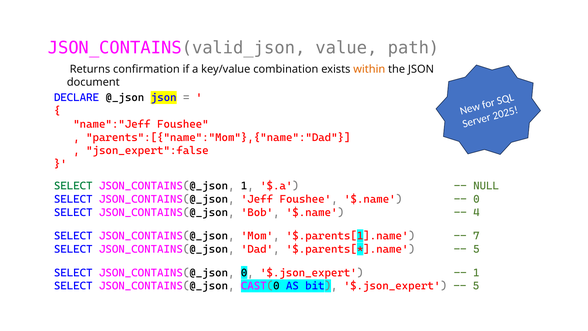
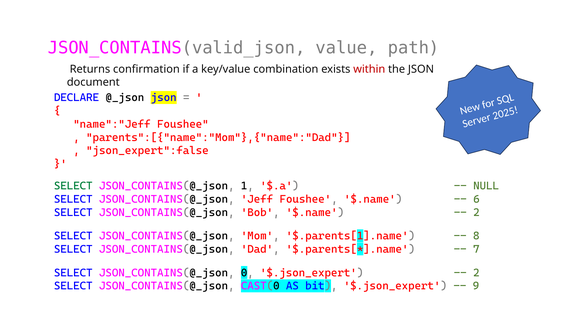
within colour: orange -> red
0 at (476, 199): 0 -> 6
4 at (476, 212): 4 -> 2
7: 7 -> 8
5 at (476, 249): 5 -> 7
1 at (476, 273): 1 -> 2
5 at (476, 286): 5 -> 9
